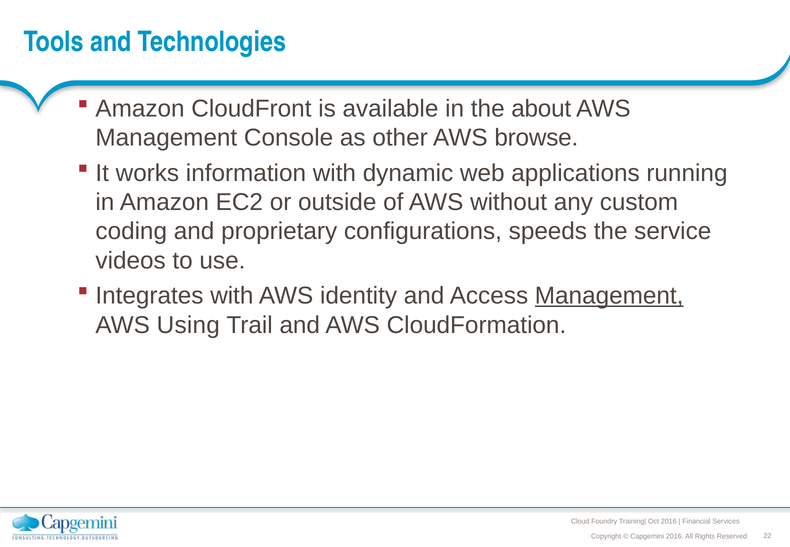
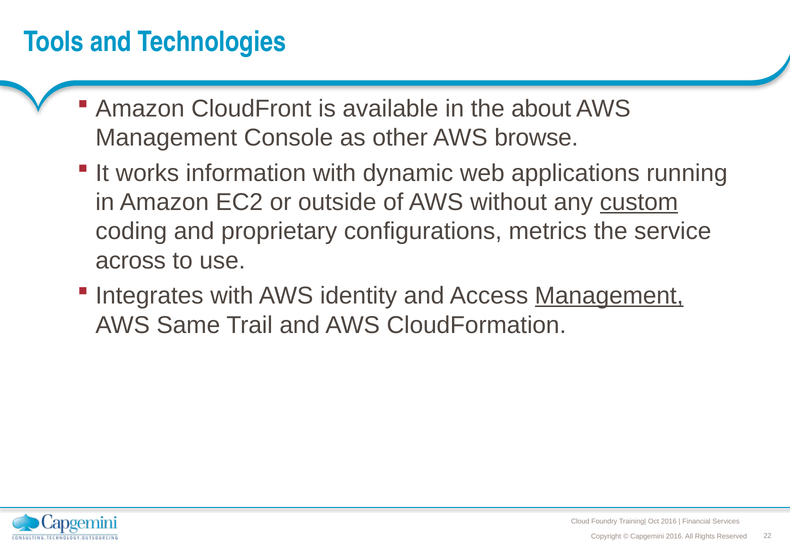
custom underline: none -> present
speeds: speeds -> metrics
videos: videos -> across
Using: Using -> Same
